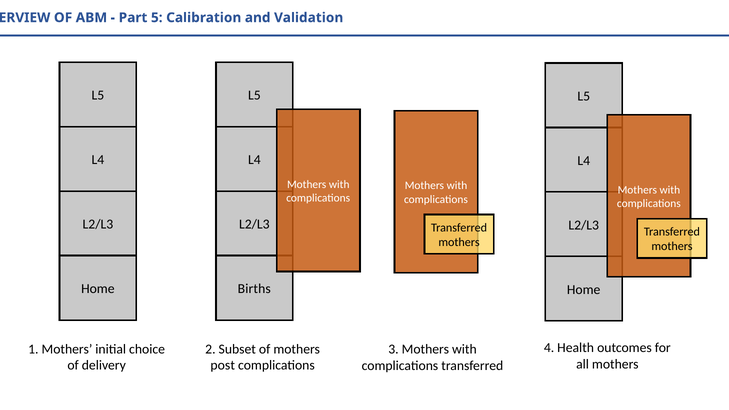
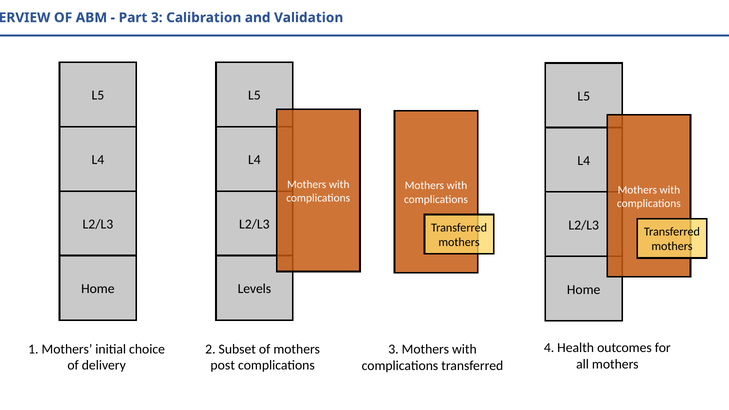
Part 5: 5 -> 3
Births: Births -> Levels
